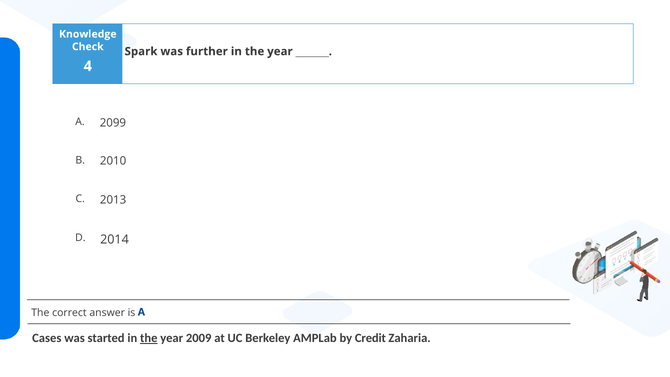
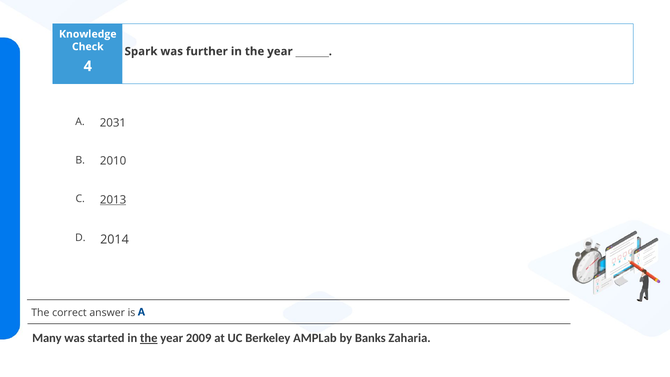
2099: 2099 -> 2031
2013 underline: none -> present
Cases: Cases -> Many
Credit: Credit -> Banks
